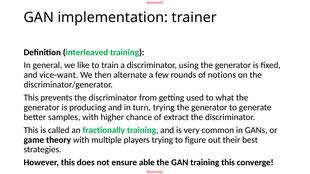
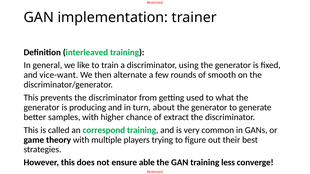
notions: notions -> smooth
turn trying: trying -> about
fractionally: fractionally -> correspond
training this: this -> less
